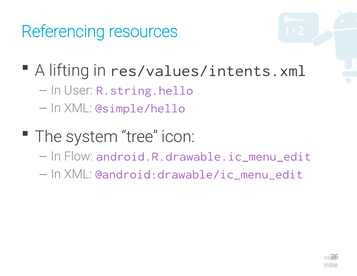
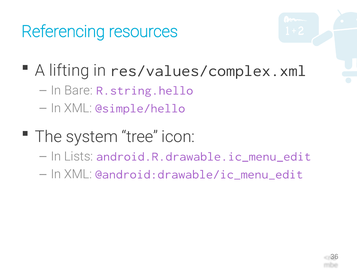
res/values/intents.xml: res/values/intents.xml -> res/values/complex.xml
User: User -> Bare
Flow: Flow -> Lists
